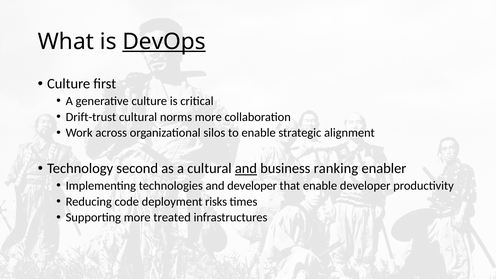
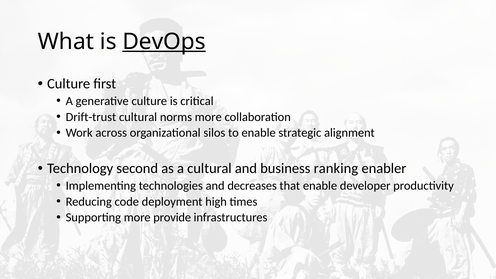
and at (246, 169) underline: present -> none
and developer: developer -> decreases
risks: risks -> high
treated: treated -> provide
